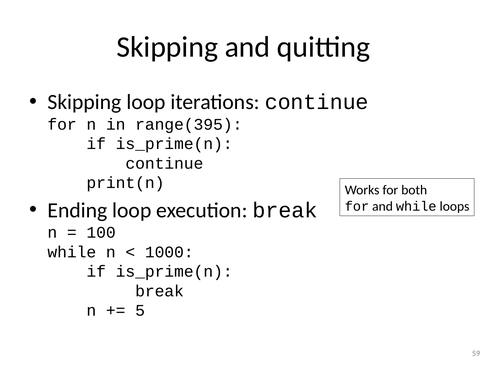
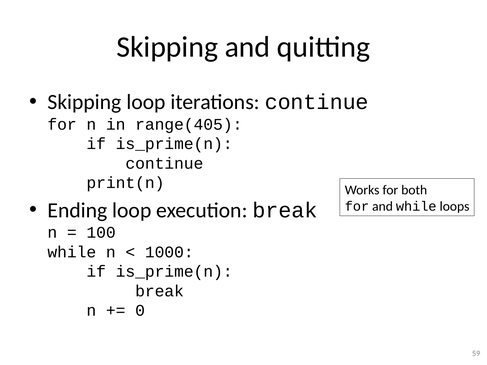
range(395: range(395 -> range(405
5: 5 -> 0
